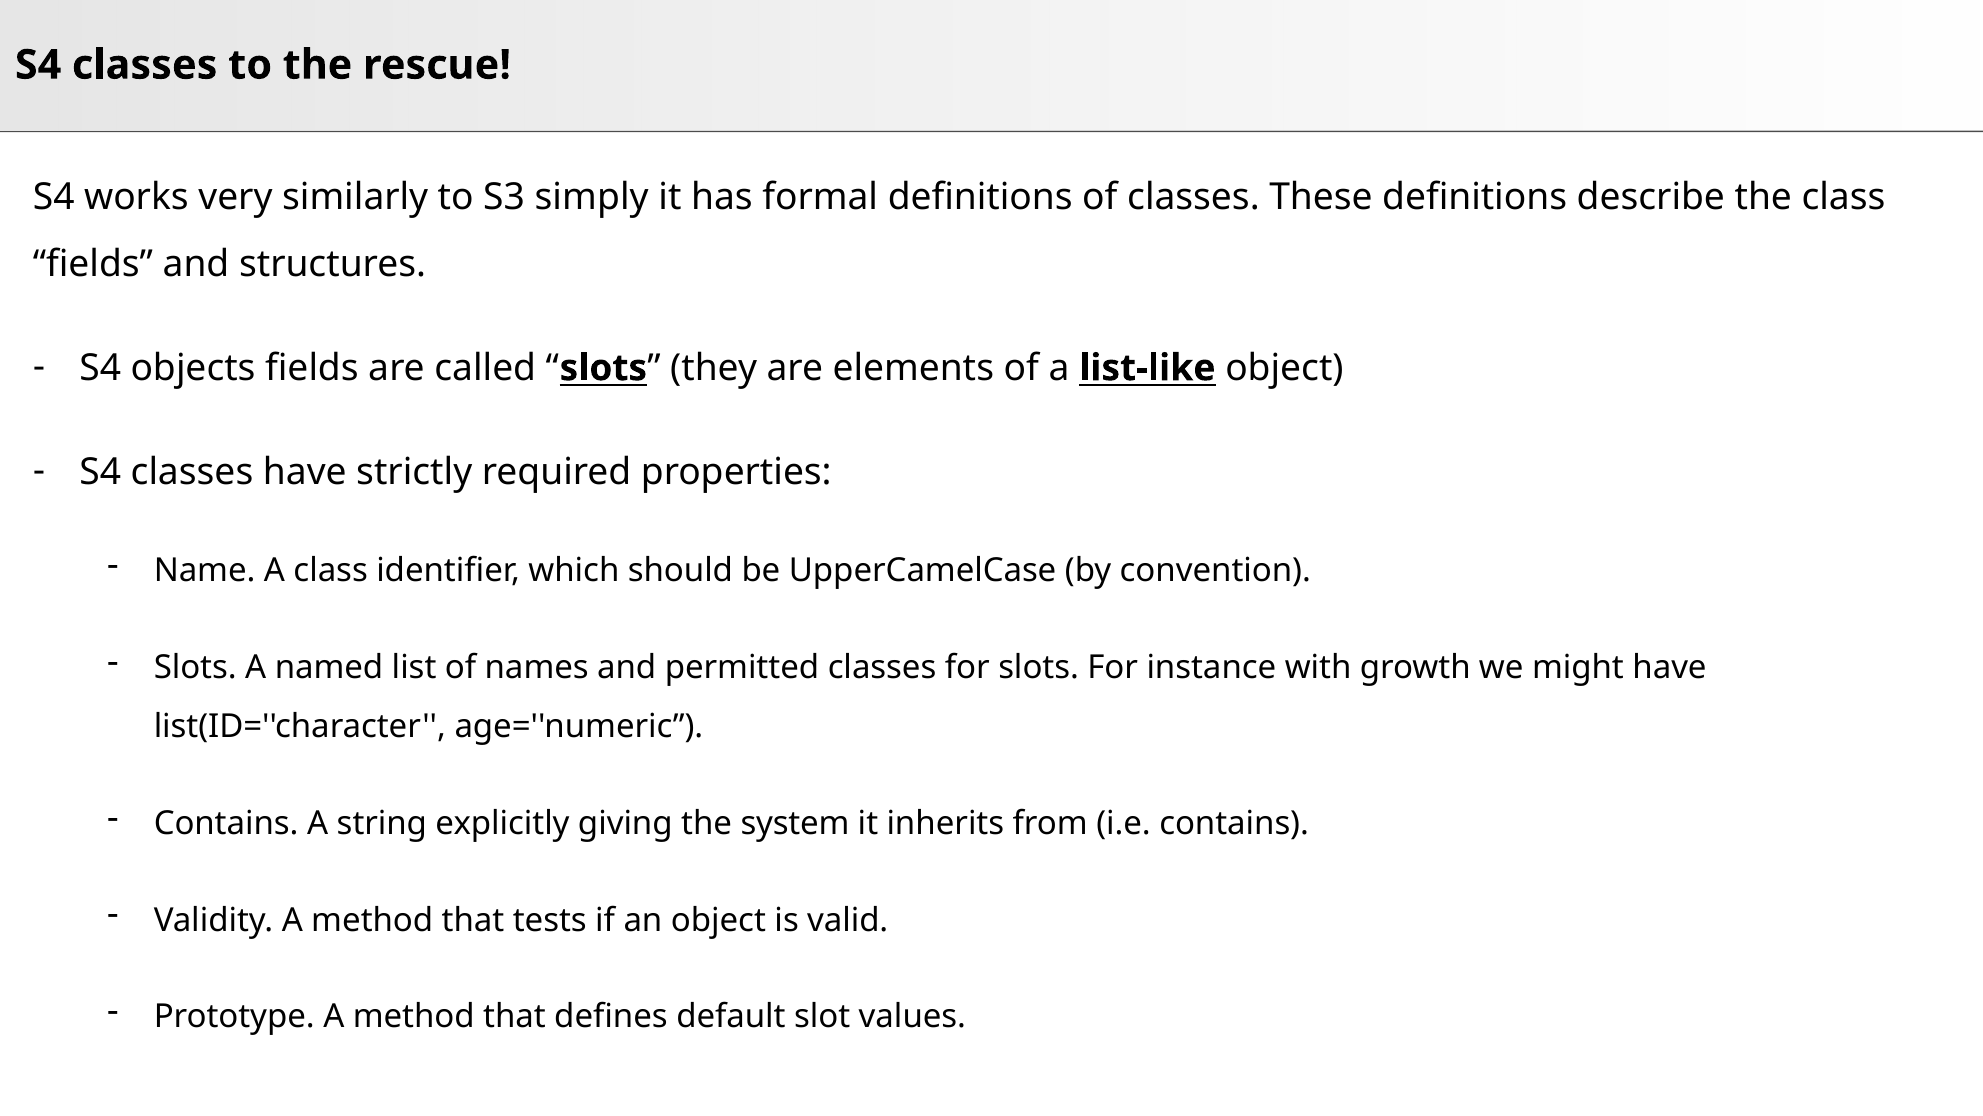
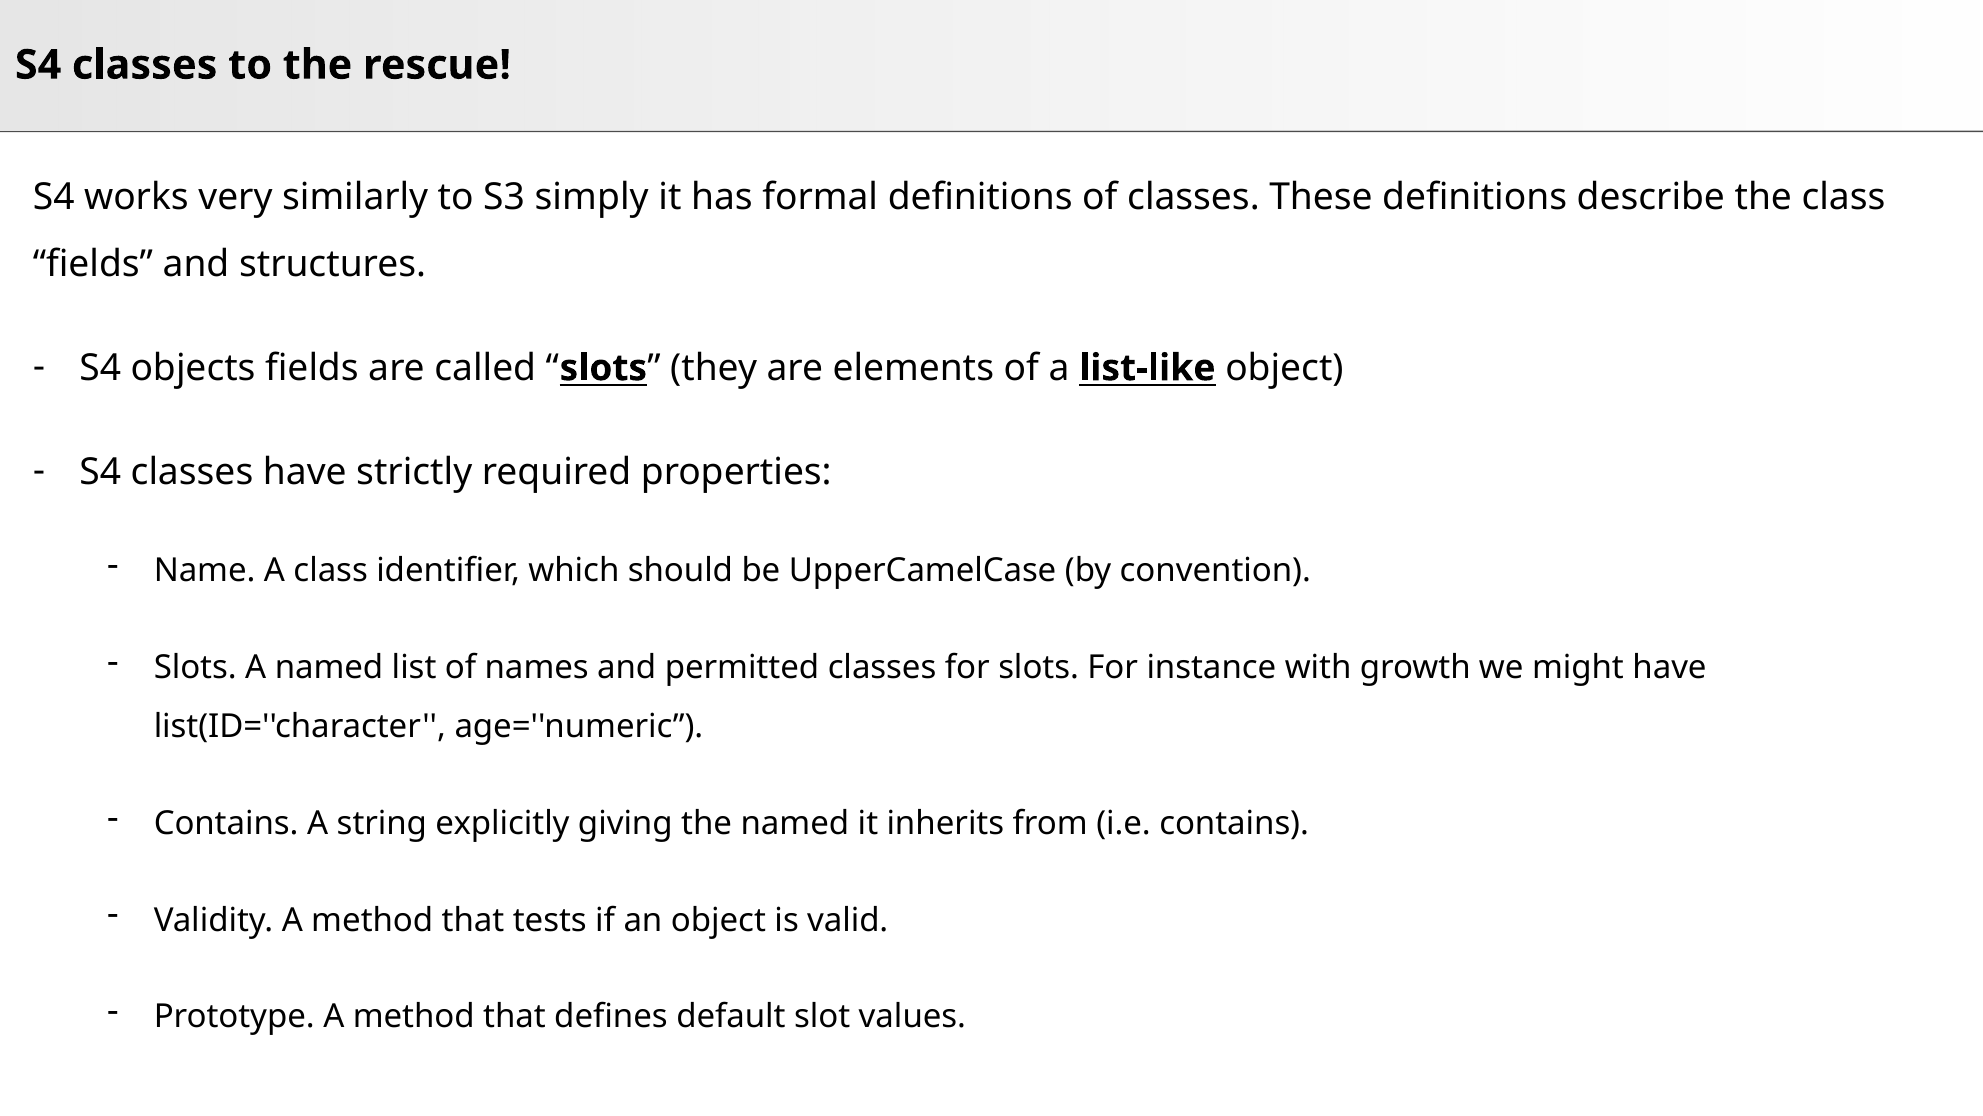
the system: system -> named
